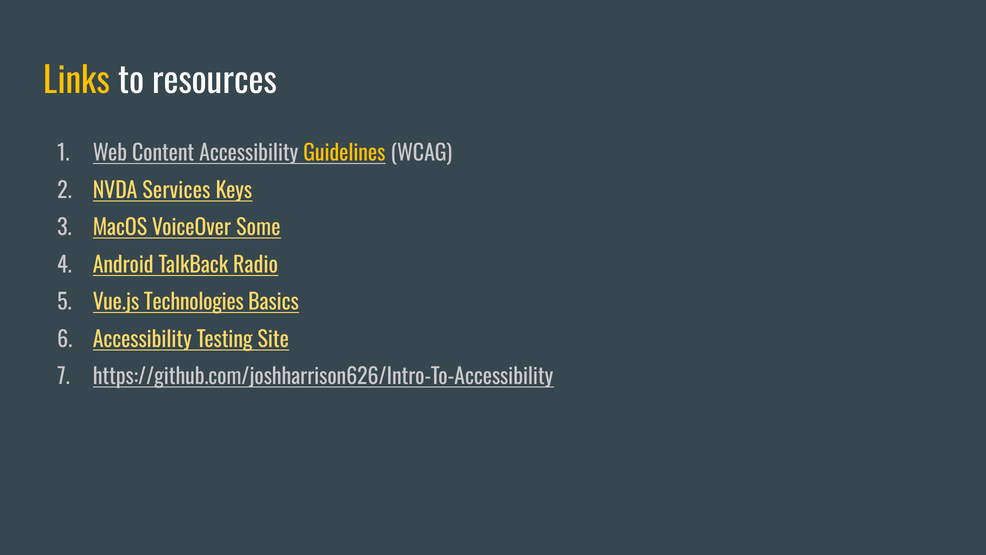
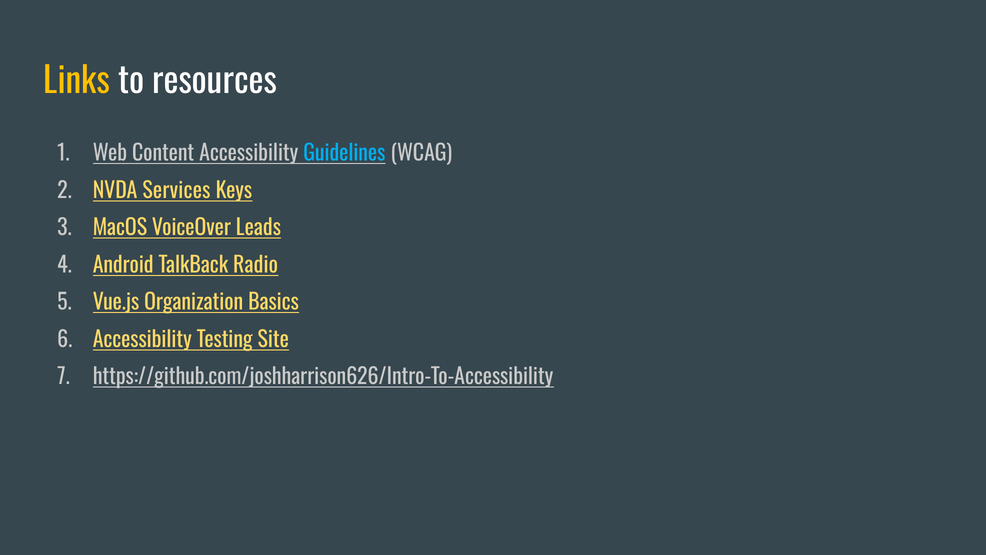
Guidelines colour: yellow -> light blue
Some: Some -> Leads
Technologies: Technologies -> Organization
